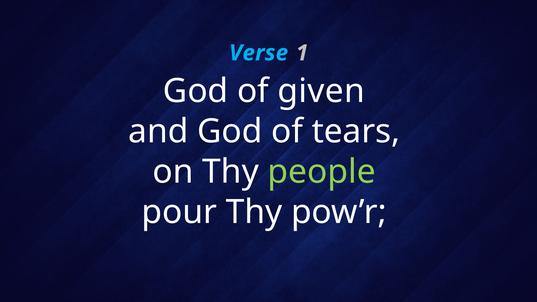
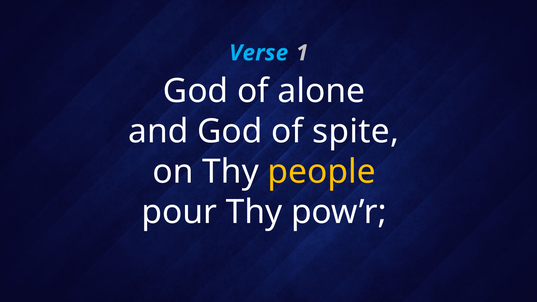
given: given -> alone
tears: tears -> spite
people colour: light green -> yellow
